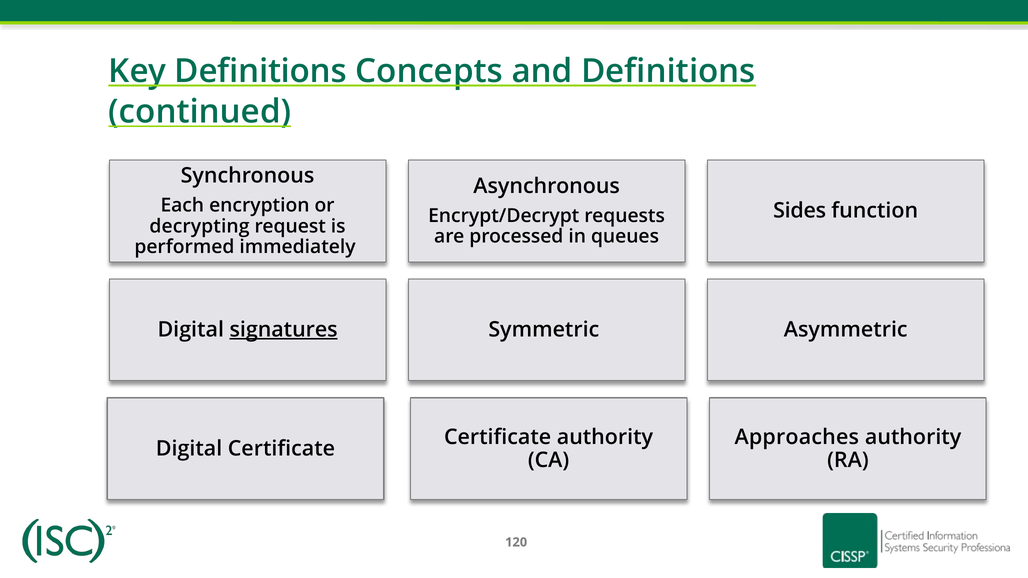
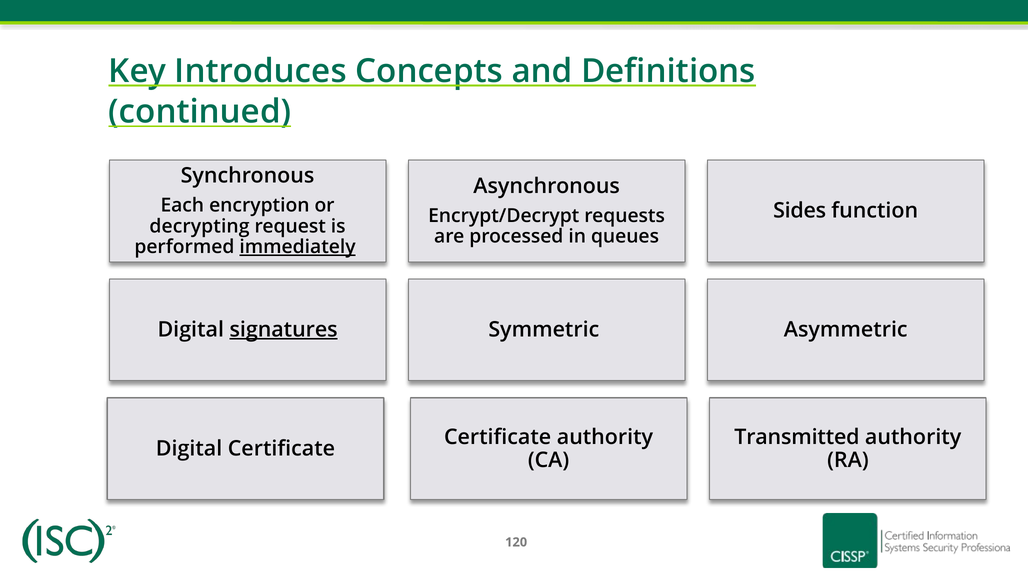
Key Definitions: Definitions -> Introduces
immediately underline: none -> present
Approaches: Approaches -> Transmitted
